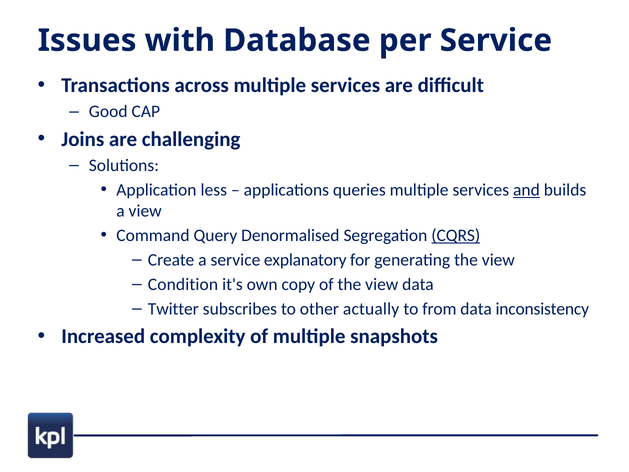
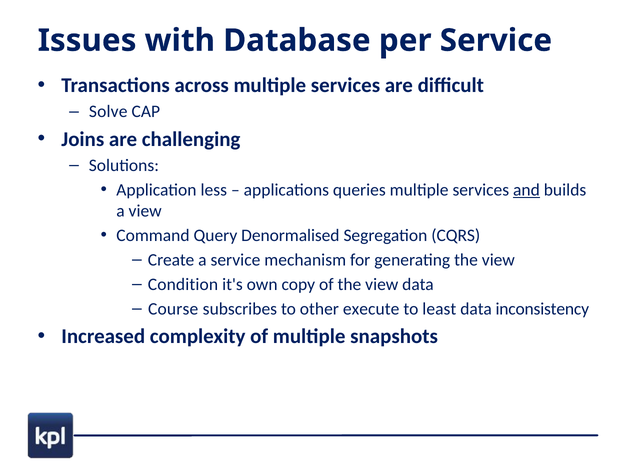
Good: Good -> Solve
CQRS underline: present -> none
explanatory: explanatory -> mechanism
Twitter: Twitter -> Course
actually: actually -> execute
from: from -> least
